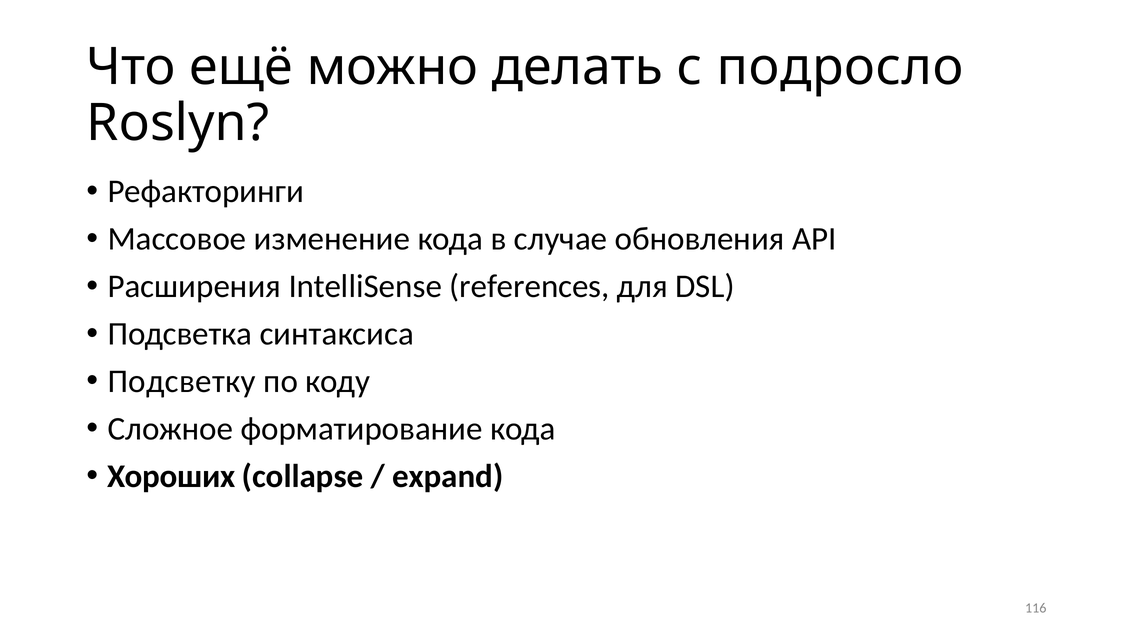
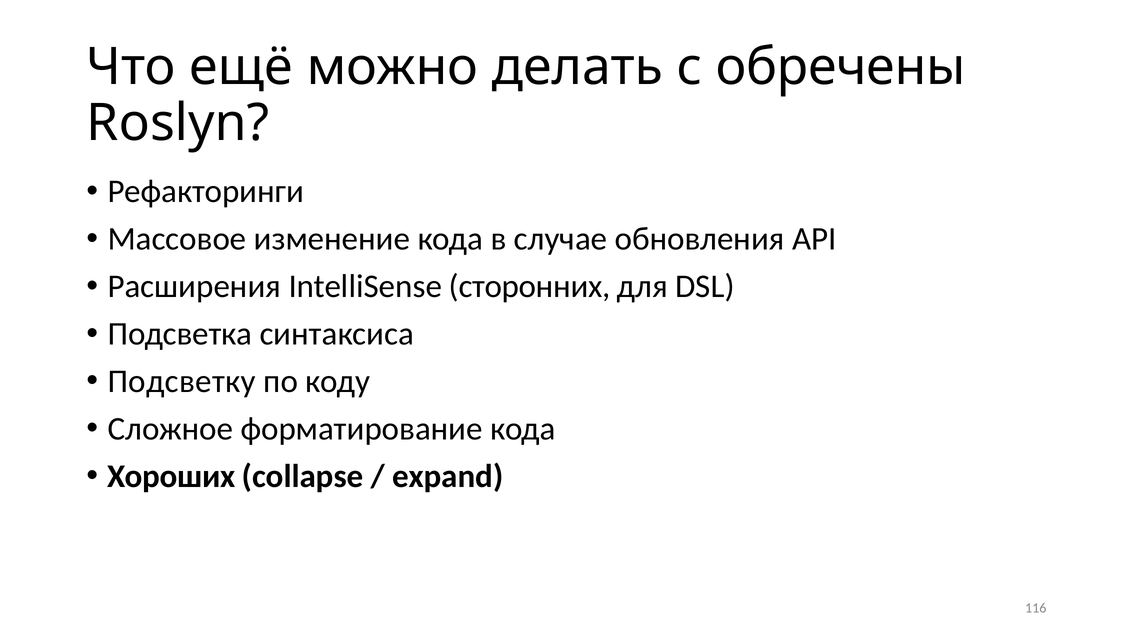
подросло: подросло -> обречены
references: references -> сторонних
